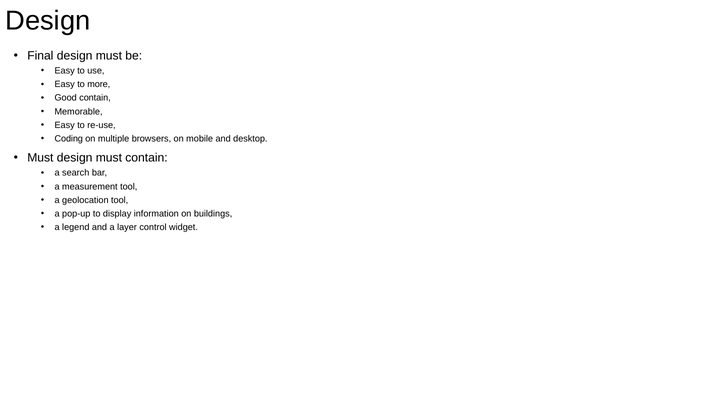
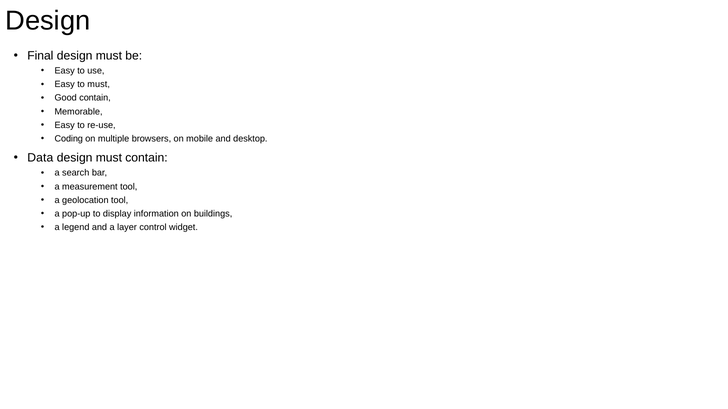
to more: more -> must
Must at (40, 158): Must -> Data
